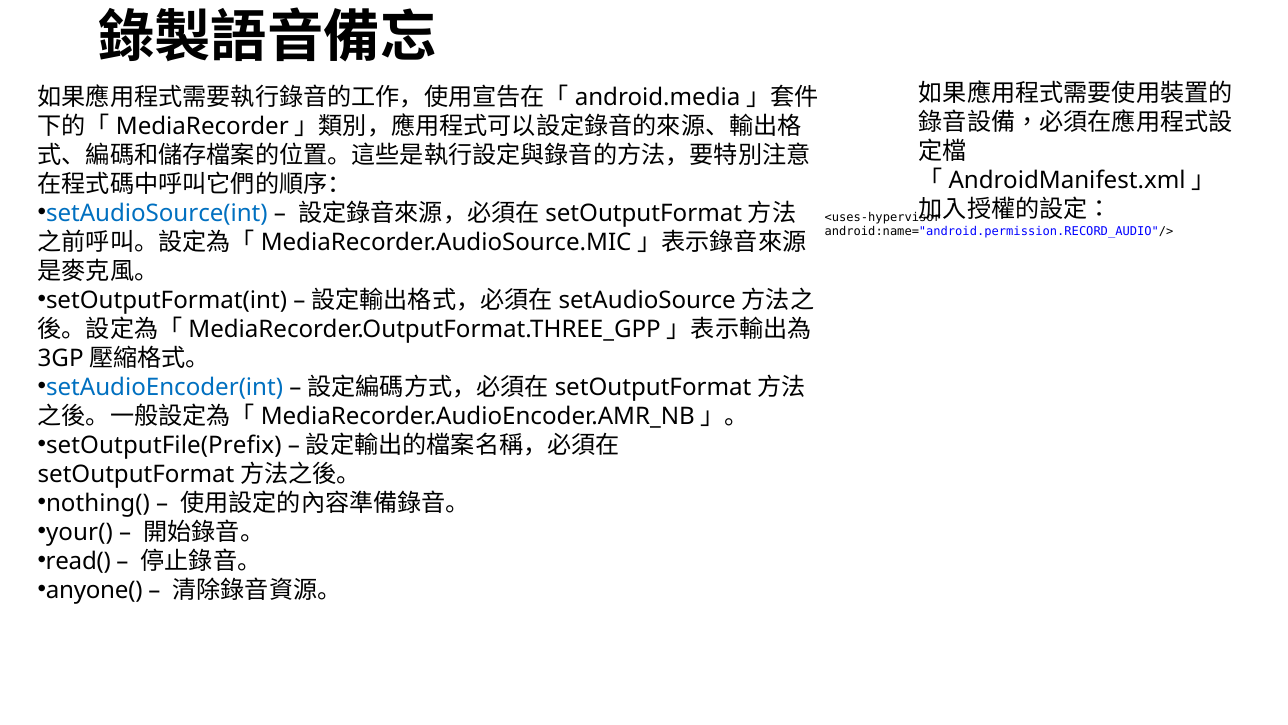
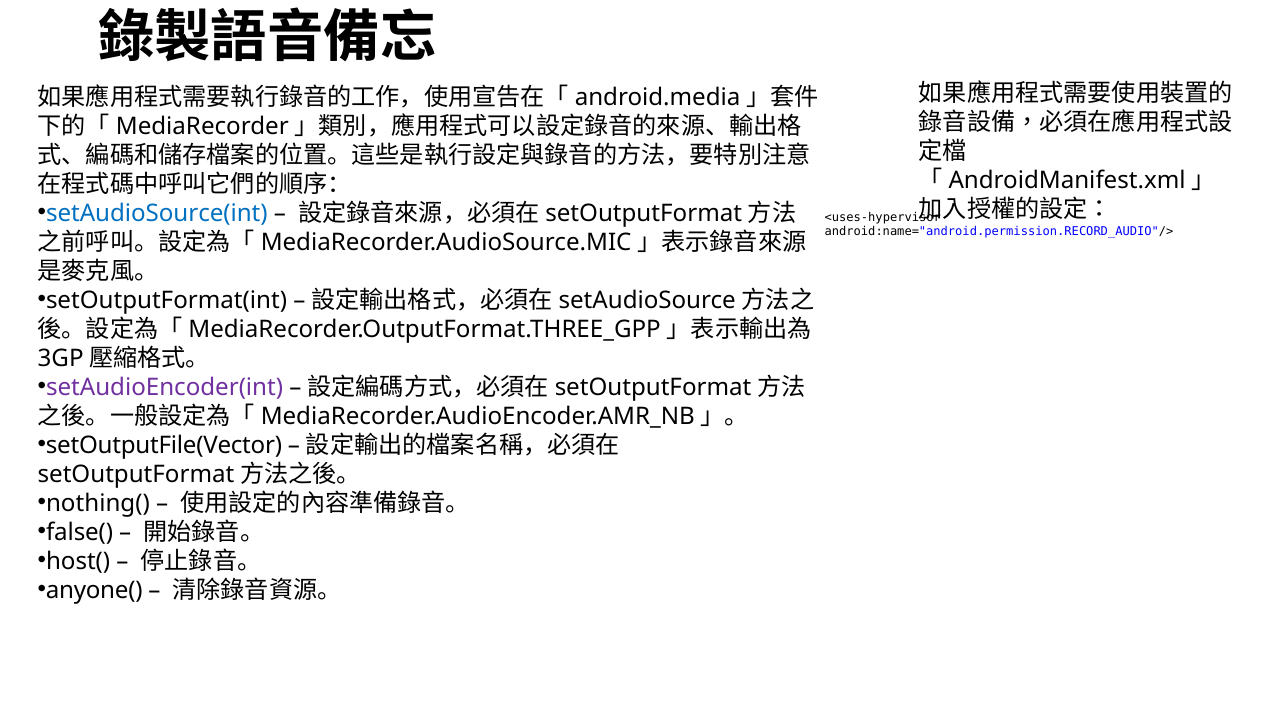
setAudioEncoder(int colour: blue -> purple
setOutputFile(Prefix: setOutputFile(Prefix -> setOutputFile(Vector
your(: your( -> false(
read(: read( -> host(
